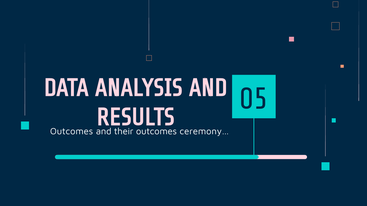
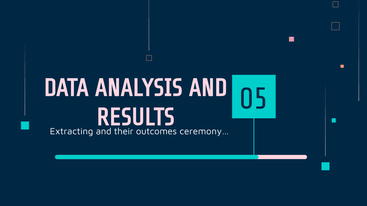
Outcomes at (72, 132): Outcomes -> Extracting
